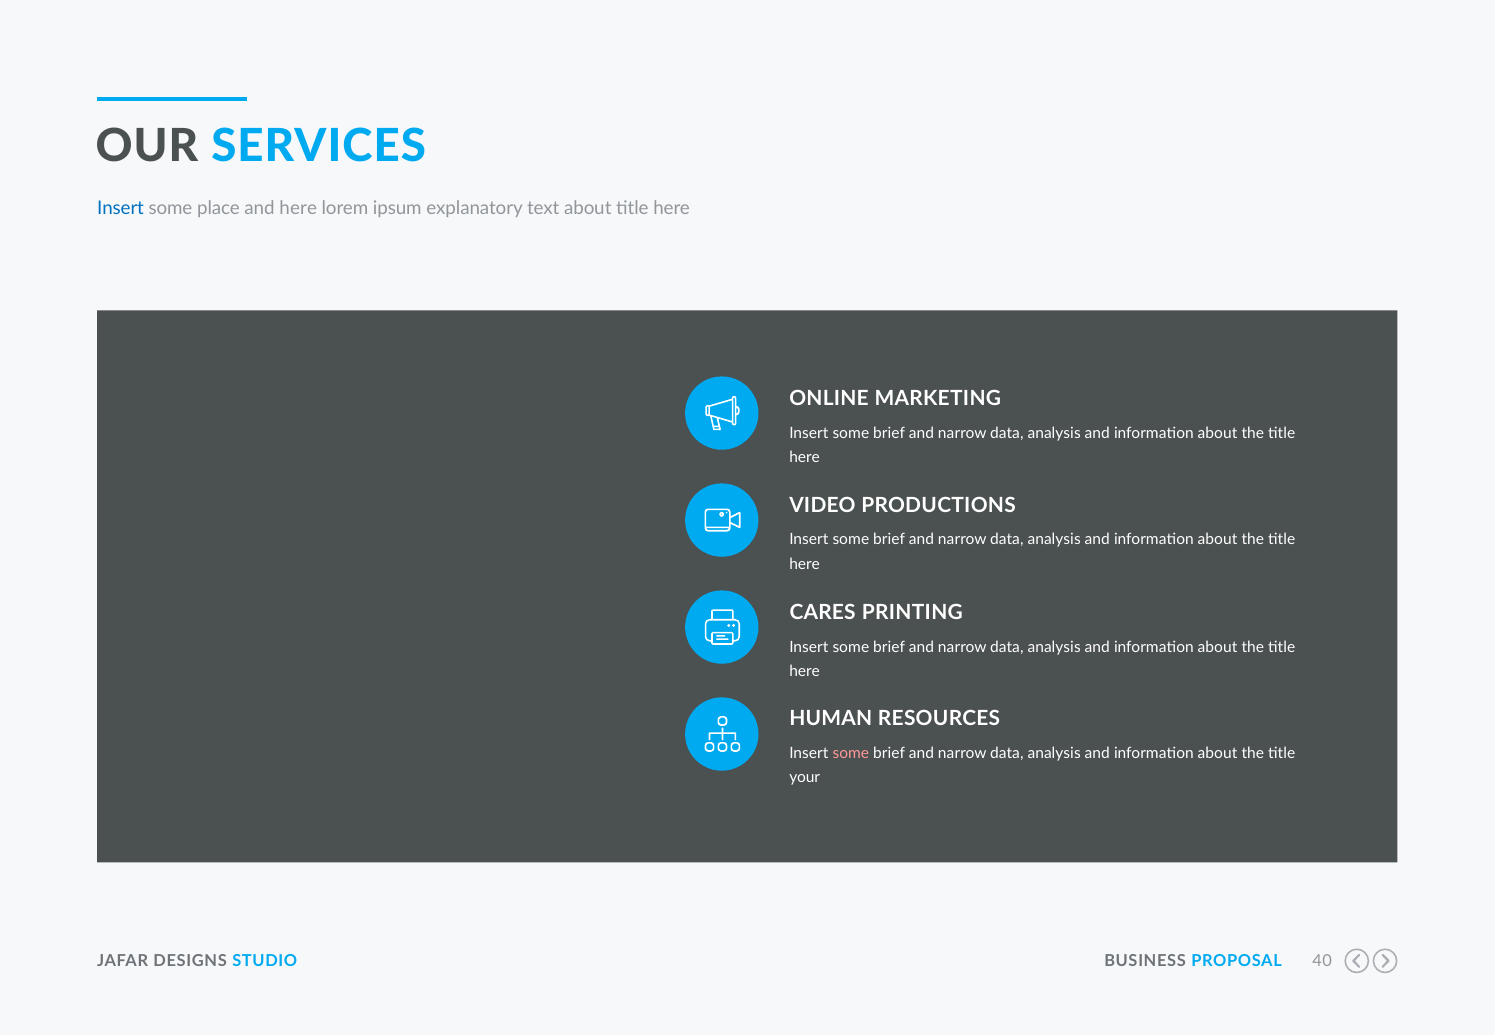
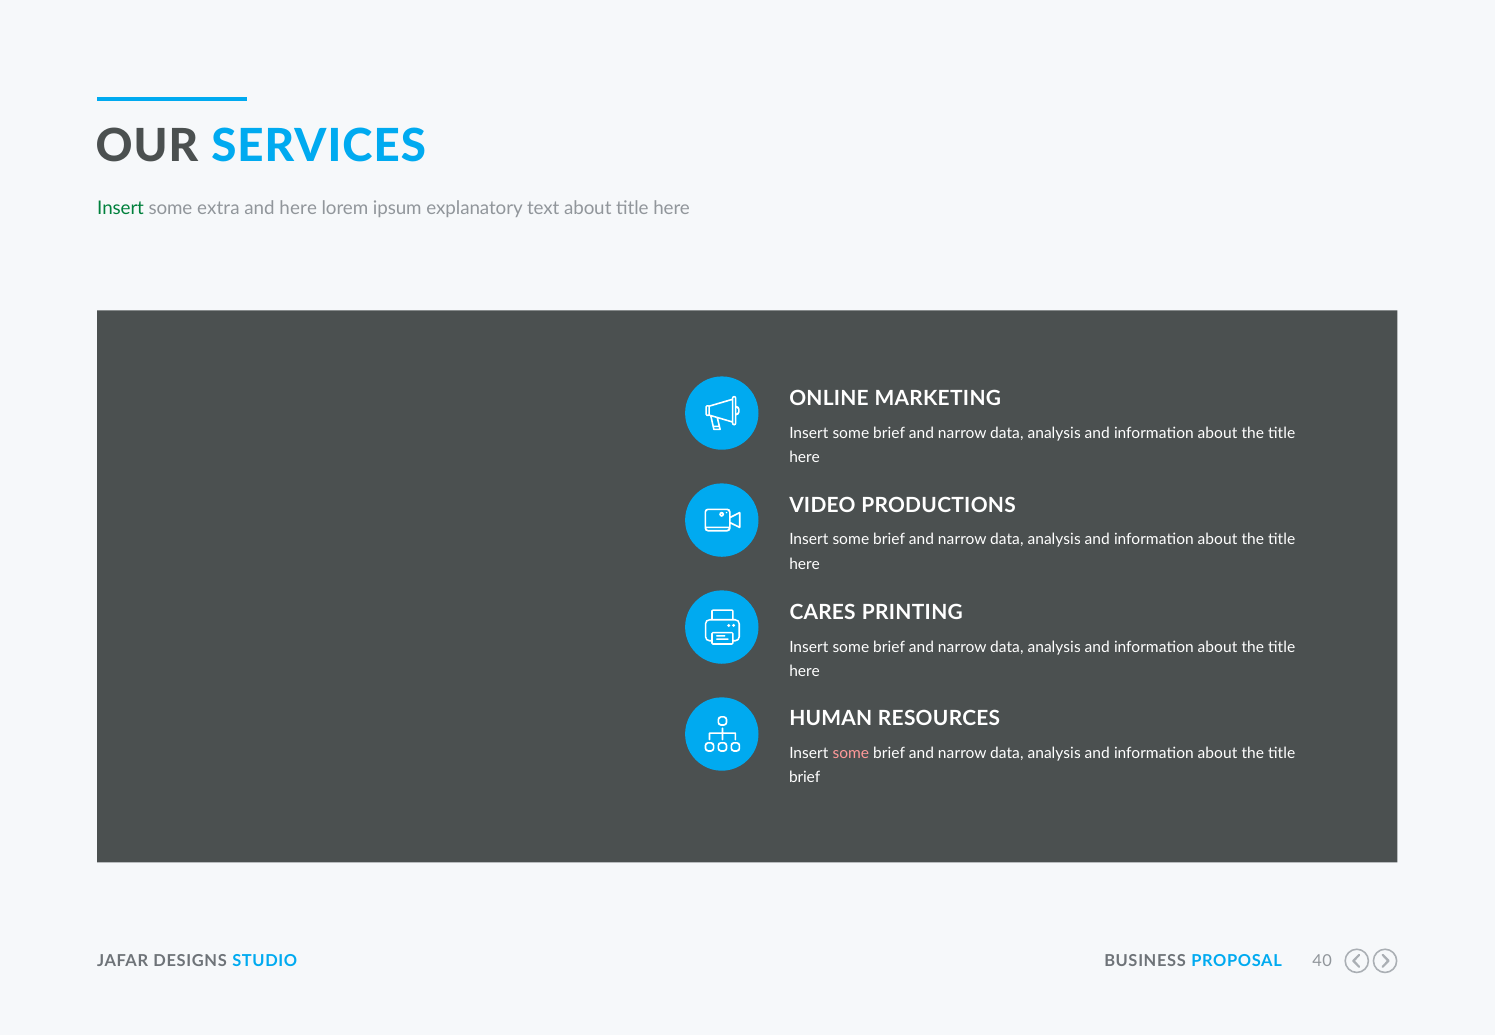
Insert at (121, 208) colour: blue -> green
place: place -> extra
your at (805, 777): your -> brief
